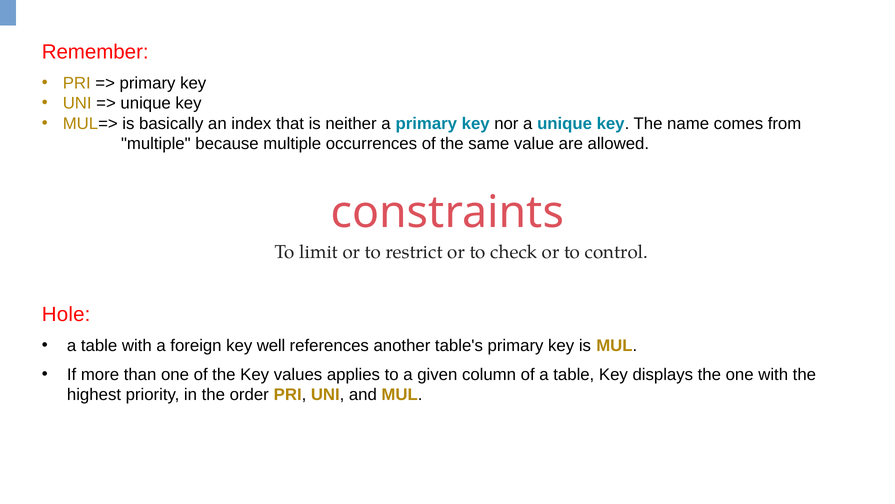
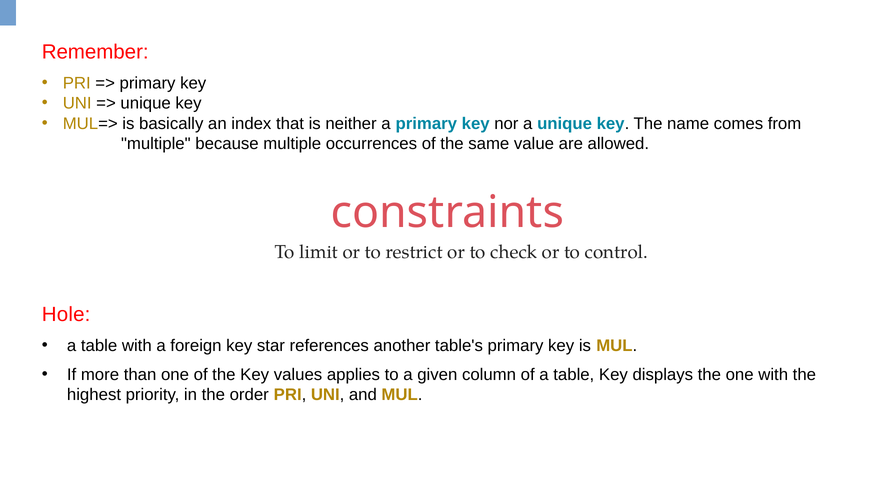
well: well -> star
